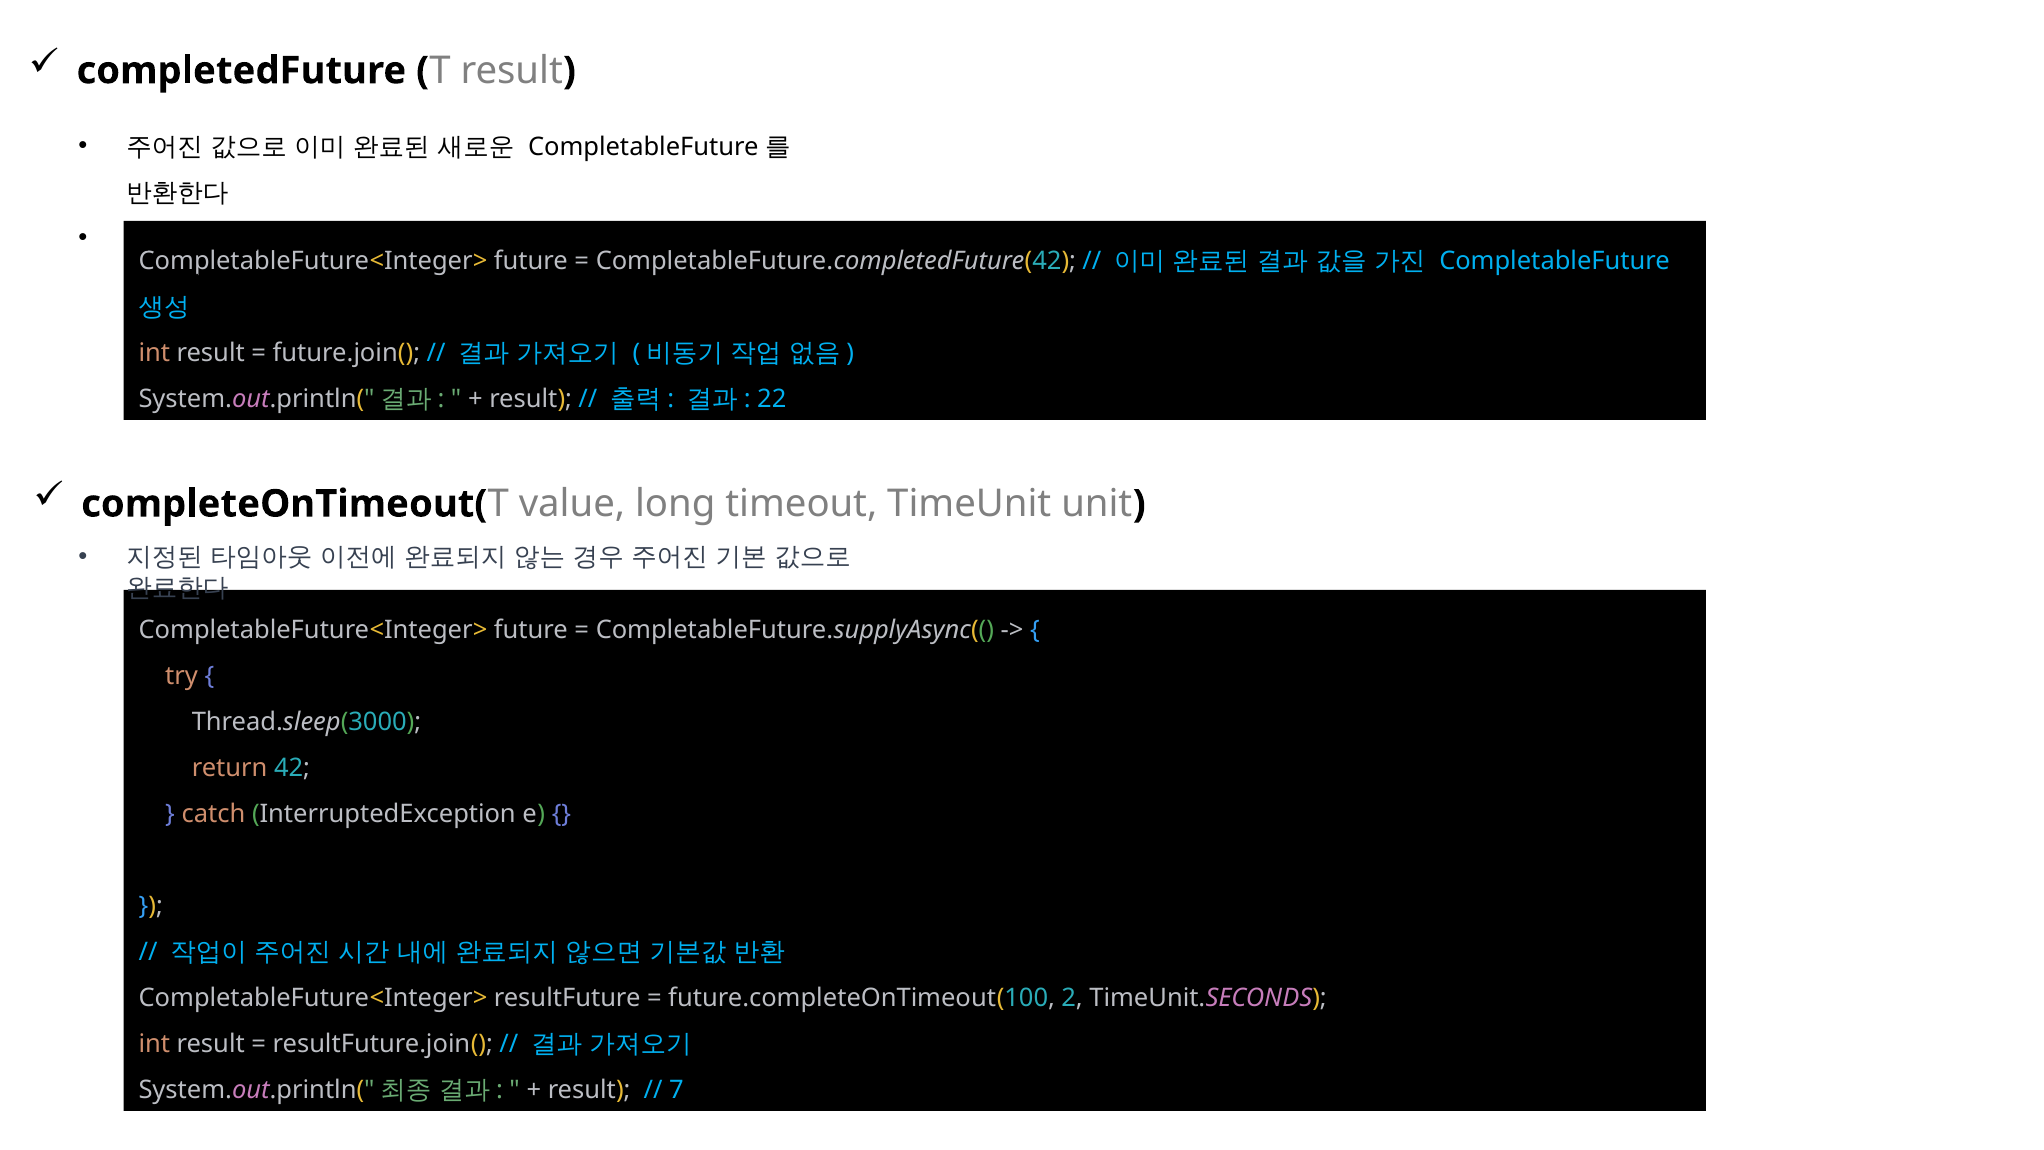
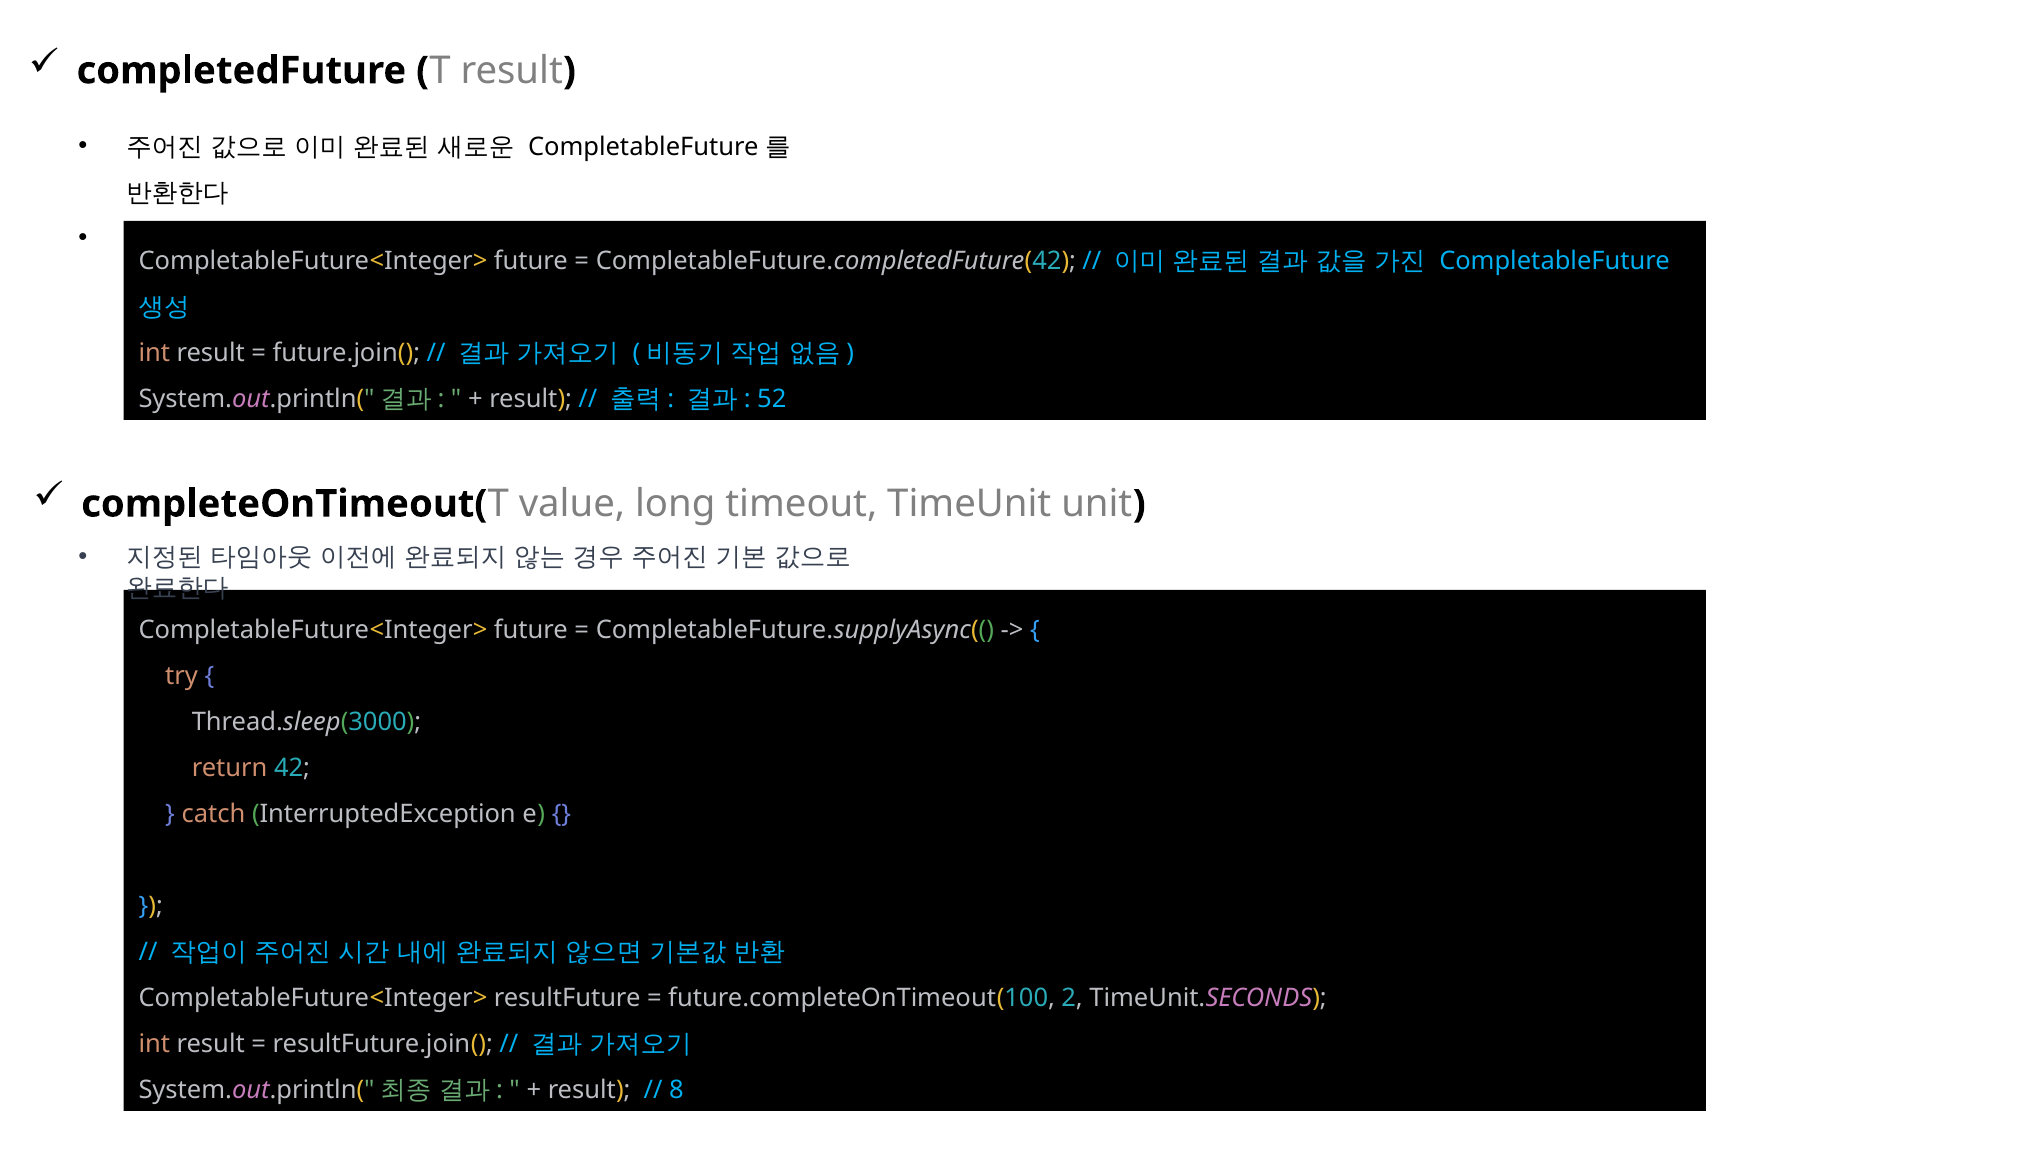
22: 22 -> 52
7: 7 -> 8
